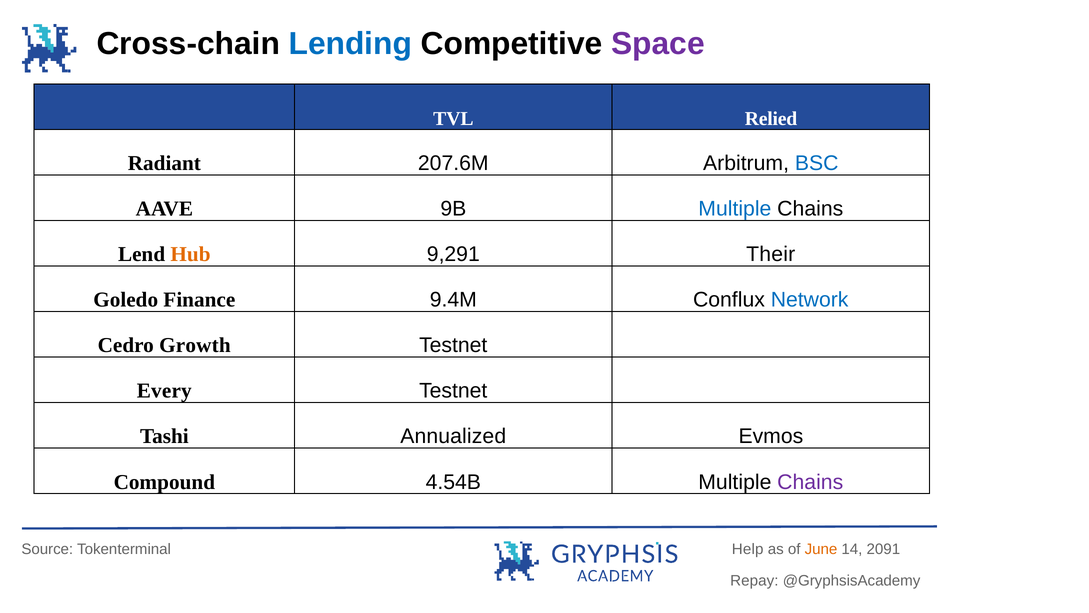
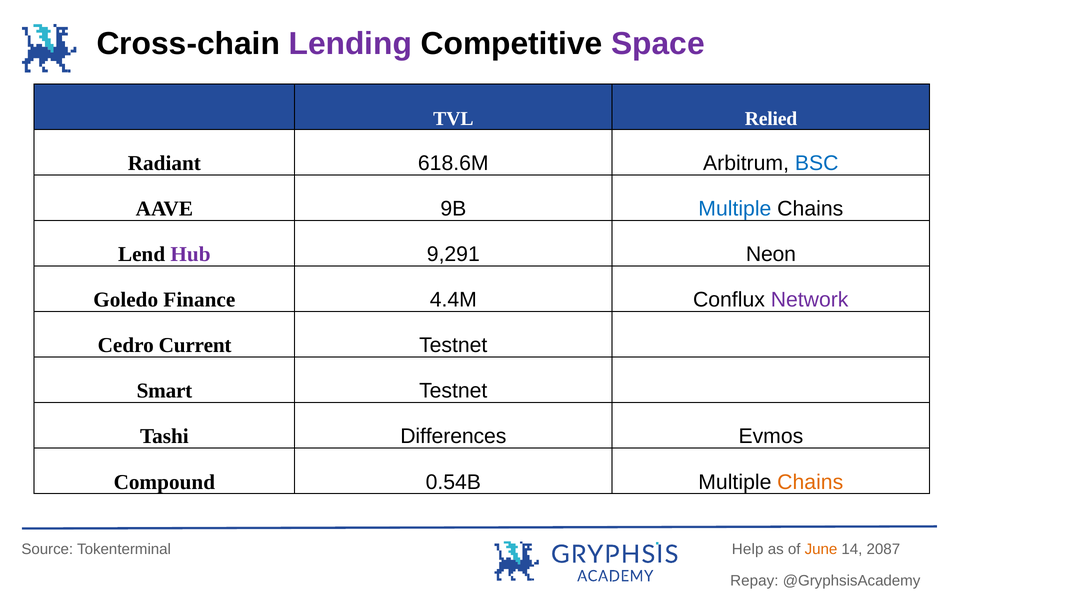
Lending colour: blue -> purple
207.6M: 207.6M -> 618.6M
Hub colour: orange -> purple
Their: Their -> Neon
9.4M: 9.4M -> 4.4M
Network colour: blue -> purple
Growth: Growth -> Current
Every: Every -> Smart
Annualized: Annualized -> Differences
4.54B: 4.54B -> 0.54B
Chains at (810, 482) colour: purple -> orange
2091: 2091 -> 2087
